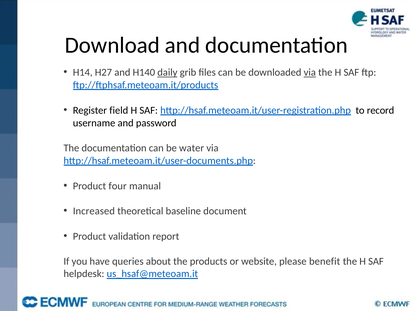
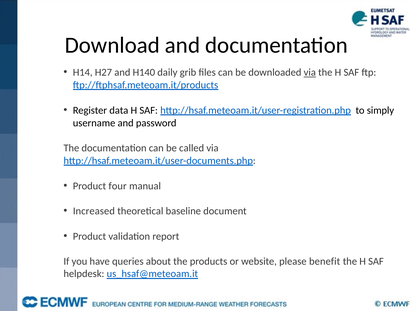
daily underline: present -> none
field: field -> data
record: record -> simply
water: water -> called
